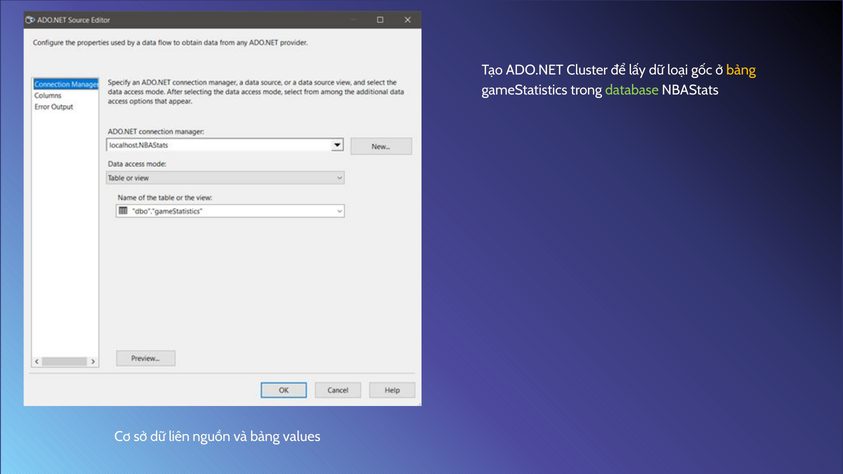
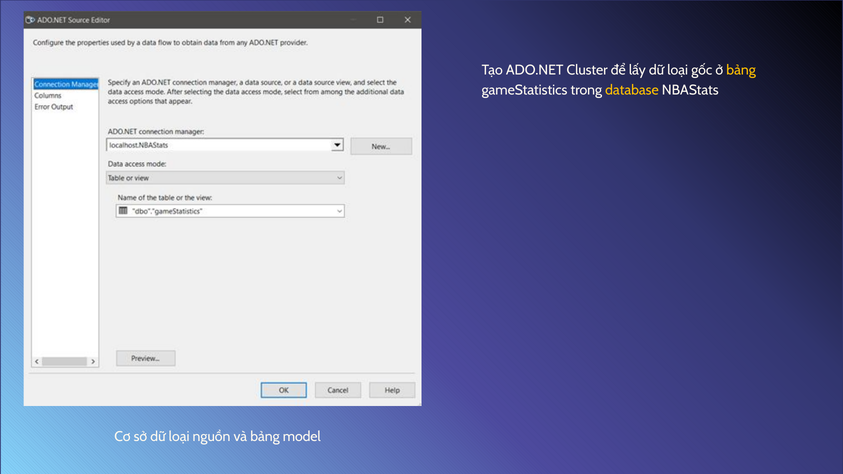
database colour: light green -> yellow
sở dữ liên: liên -> loại
values: values -> model
